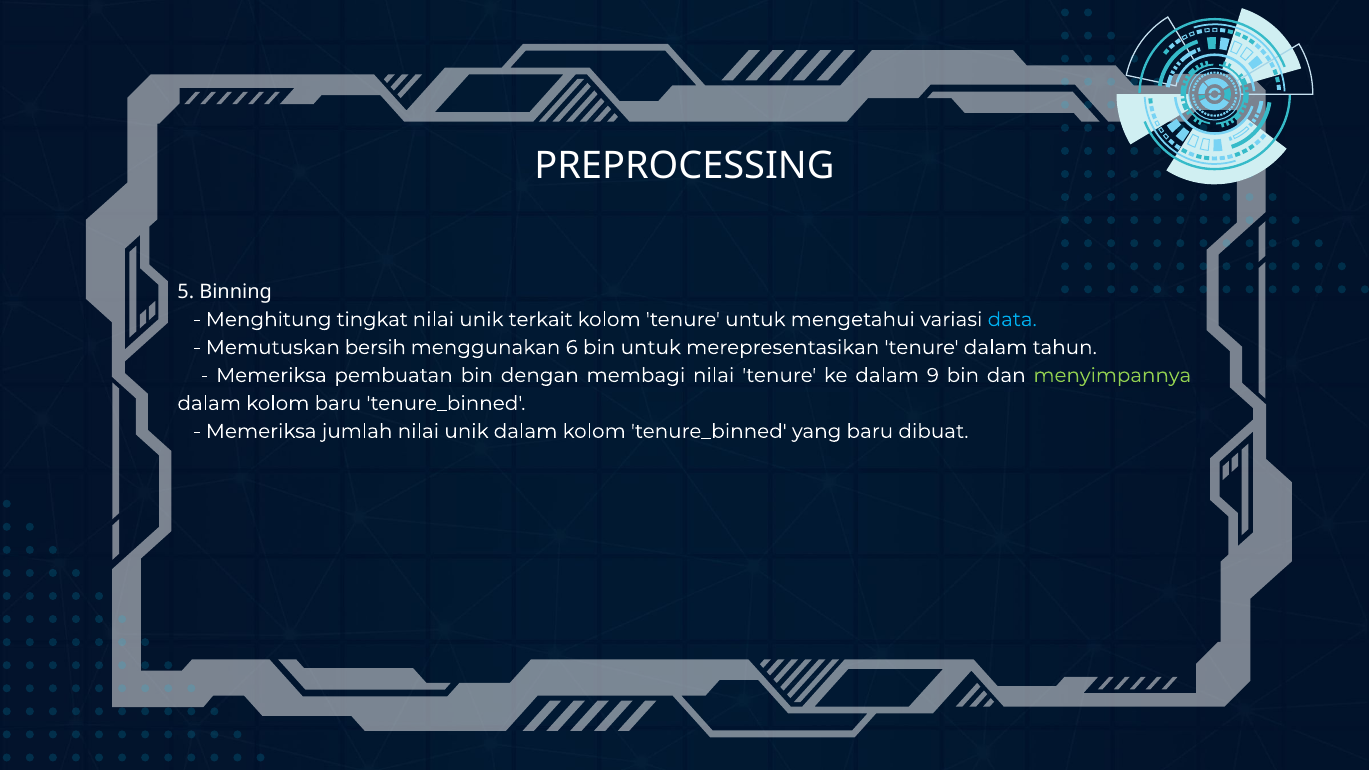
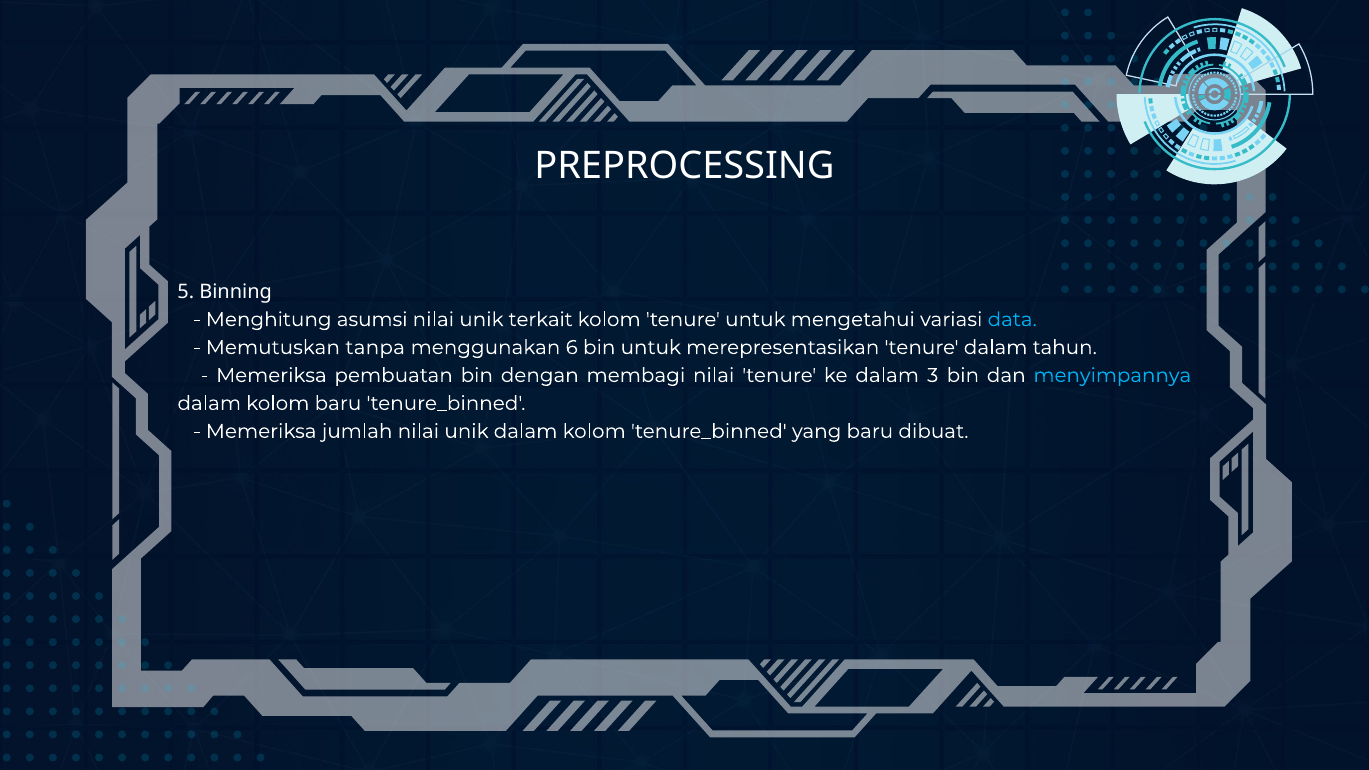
tingkat: tingkat -> asumsi
bersih: bersih -> tanpa
9: 9 -> 3
menyimpannya colour: light green -> light blue
